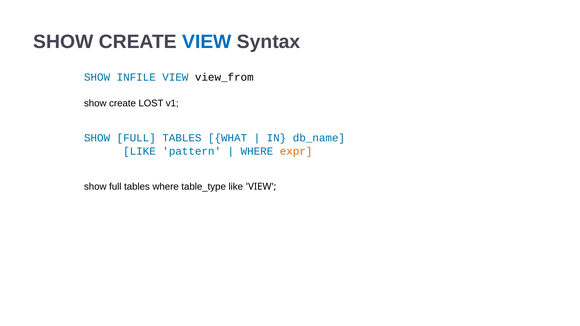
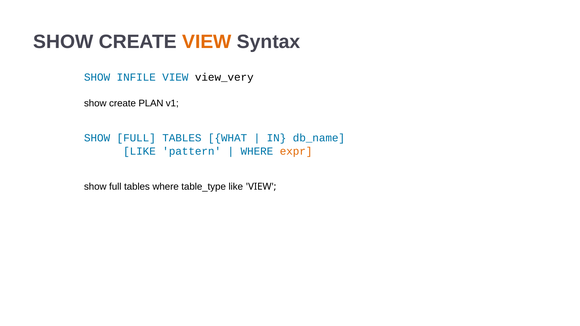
VIEW at (207, 42) colour: blue -> orange
view_from: view_from -> view_very
LOST: LOST -> PLAN
